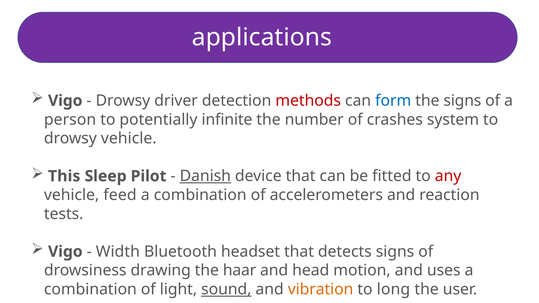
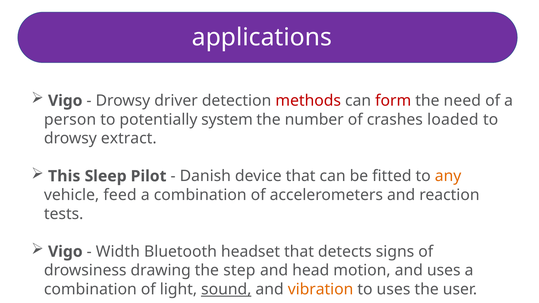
form colour: blue -> red
the signs: signs -> need
infinite: infinite -> system
system: system -> loaded
drowsy vehicle: vehicle -> extract
Danish underline: present -> none
any colour: red -> orange
haar: haar -> step
to long: long -> uses
